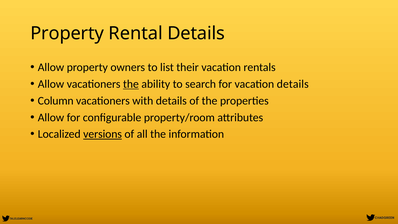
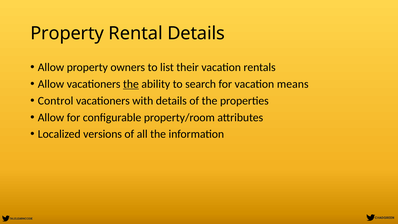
vacation details: details -> means
Column: Column -> Control
versions underline: present -> none
